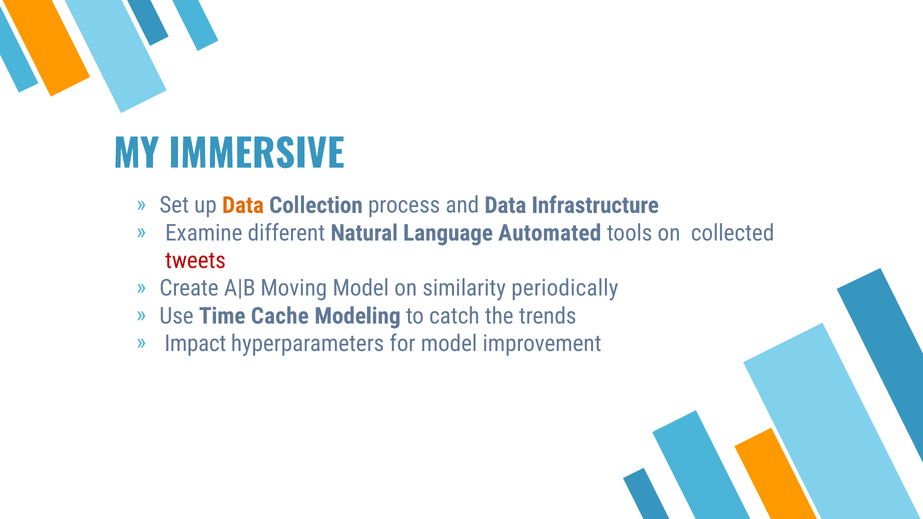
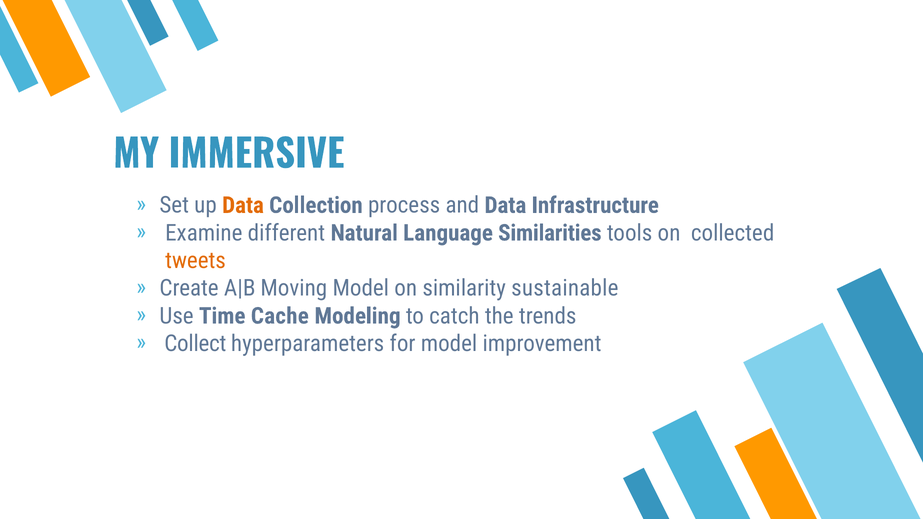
Automated: Automated -> Similarities
tweets colour: red -> orange
periodically: periodically -> sustainable
Impact: Impact -> Collect
